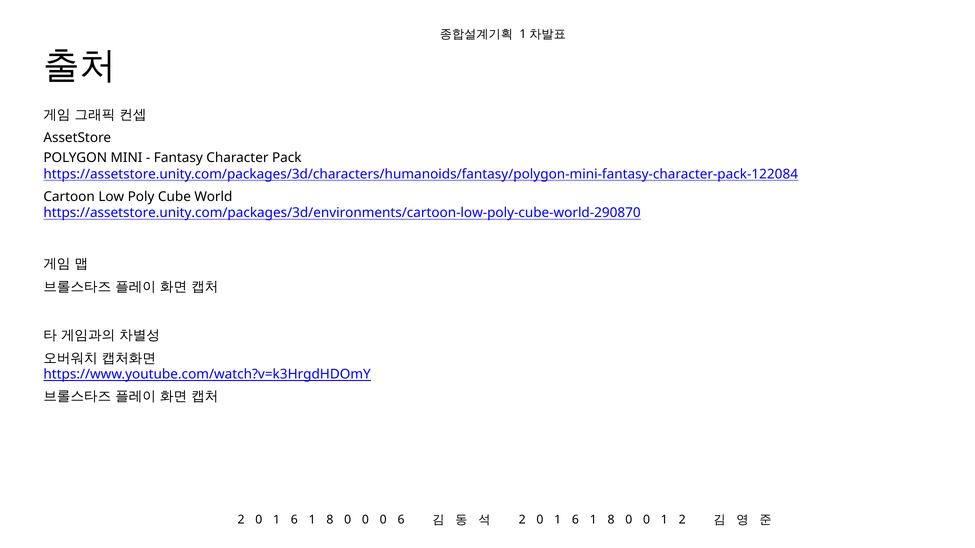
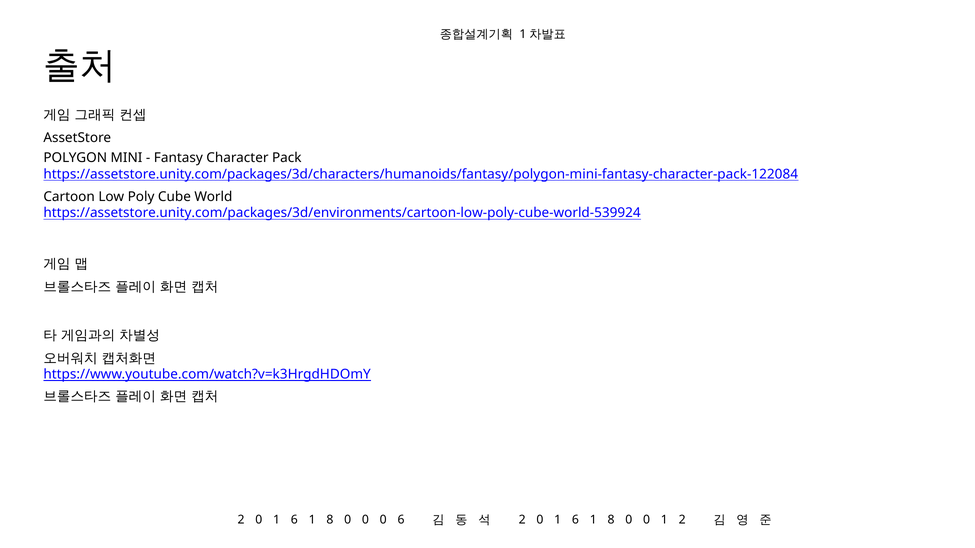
https://assetstore.unity.com/packages/3d/environments/cartoon-low-poly-cube-world-290870: https://assetstore.unity.com/packages/3d/environments/cartoon-low-poly-cube-world-290870 -> https://assetstore.unity.com/packages/3d/environments/cartoon-low-poly-cube-world-539924
